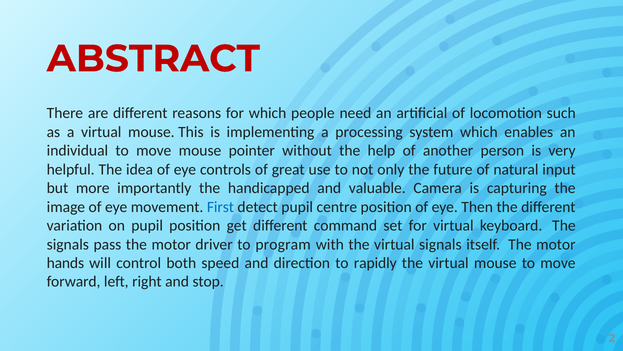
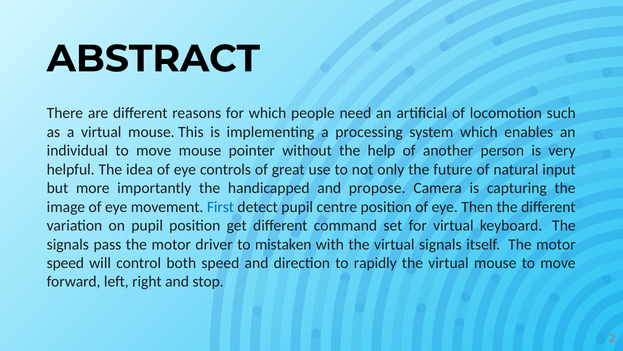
ABSTRACT colour: red -> black
valuable: valuable -> propose
program: program -> mistaken
hands at (65, 263): hands -> speed
